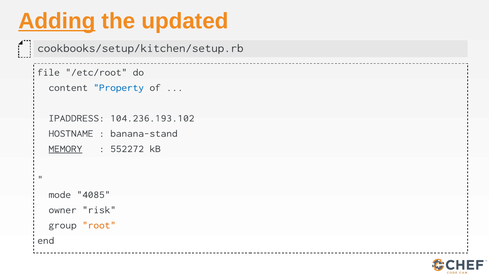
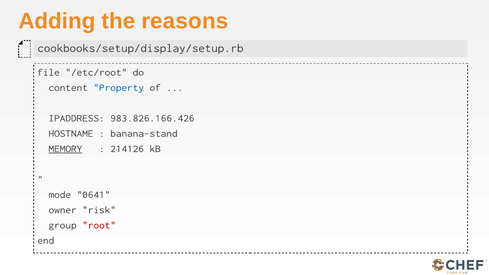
Adding underline: present -> none
updated: updated -> reasons
cookbooks/setup/kitchen/setup.rb: cookbooks/setup/kitchen/setup.rb -> cookbooks/setup/display/setup.rb
104.236.193.102: 104.236.193.102 -> 983.826.166.426
552272: 552272 -> 214126
4085: 4085 -> 0641
root colour: orange -> red
